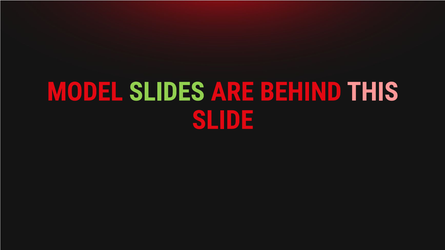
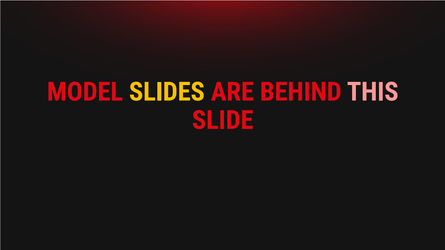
SLIDES colour: light green -> yellow
